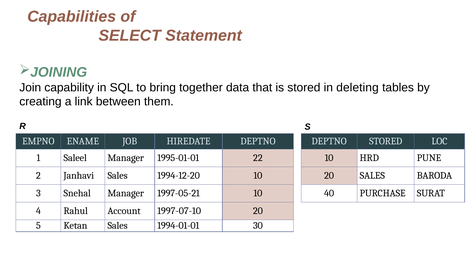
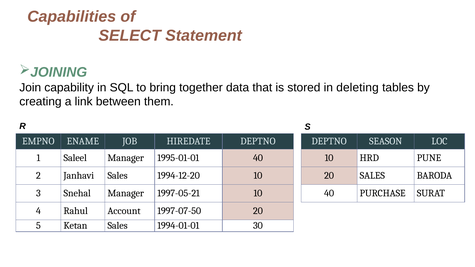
DEPTNO STORED: STORED -> SEASON
1995-01-01 22: 22 -> 40
1997-07-10: 1997-07-10 -> 1997-07-50
